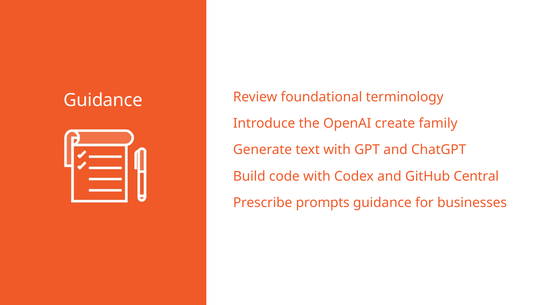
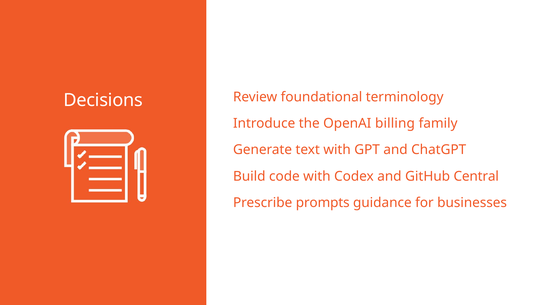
Guidance at (103, 100): Guidance -> Decisions
create: create -> billing
